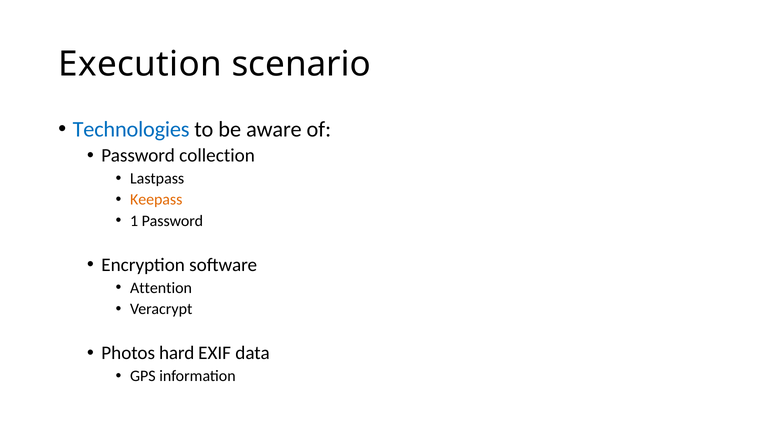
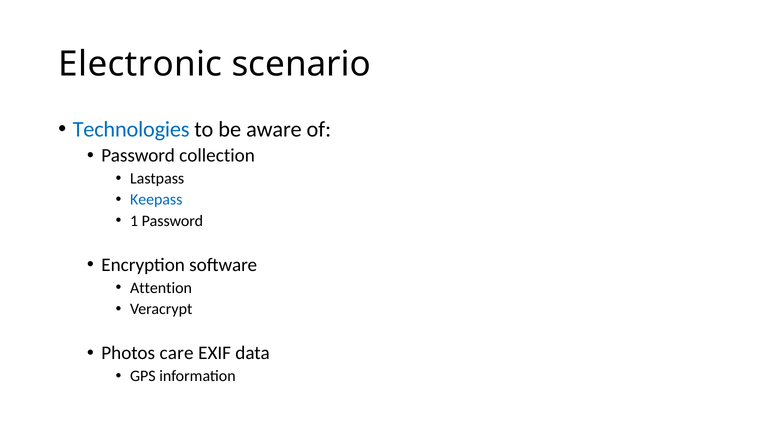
Execution: Execution -> Electronic
Keepass colour: orange -> blue
hard: hard -> care
